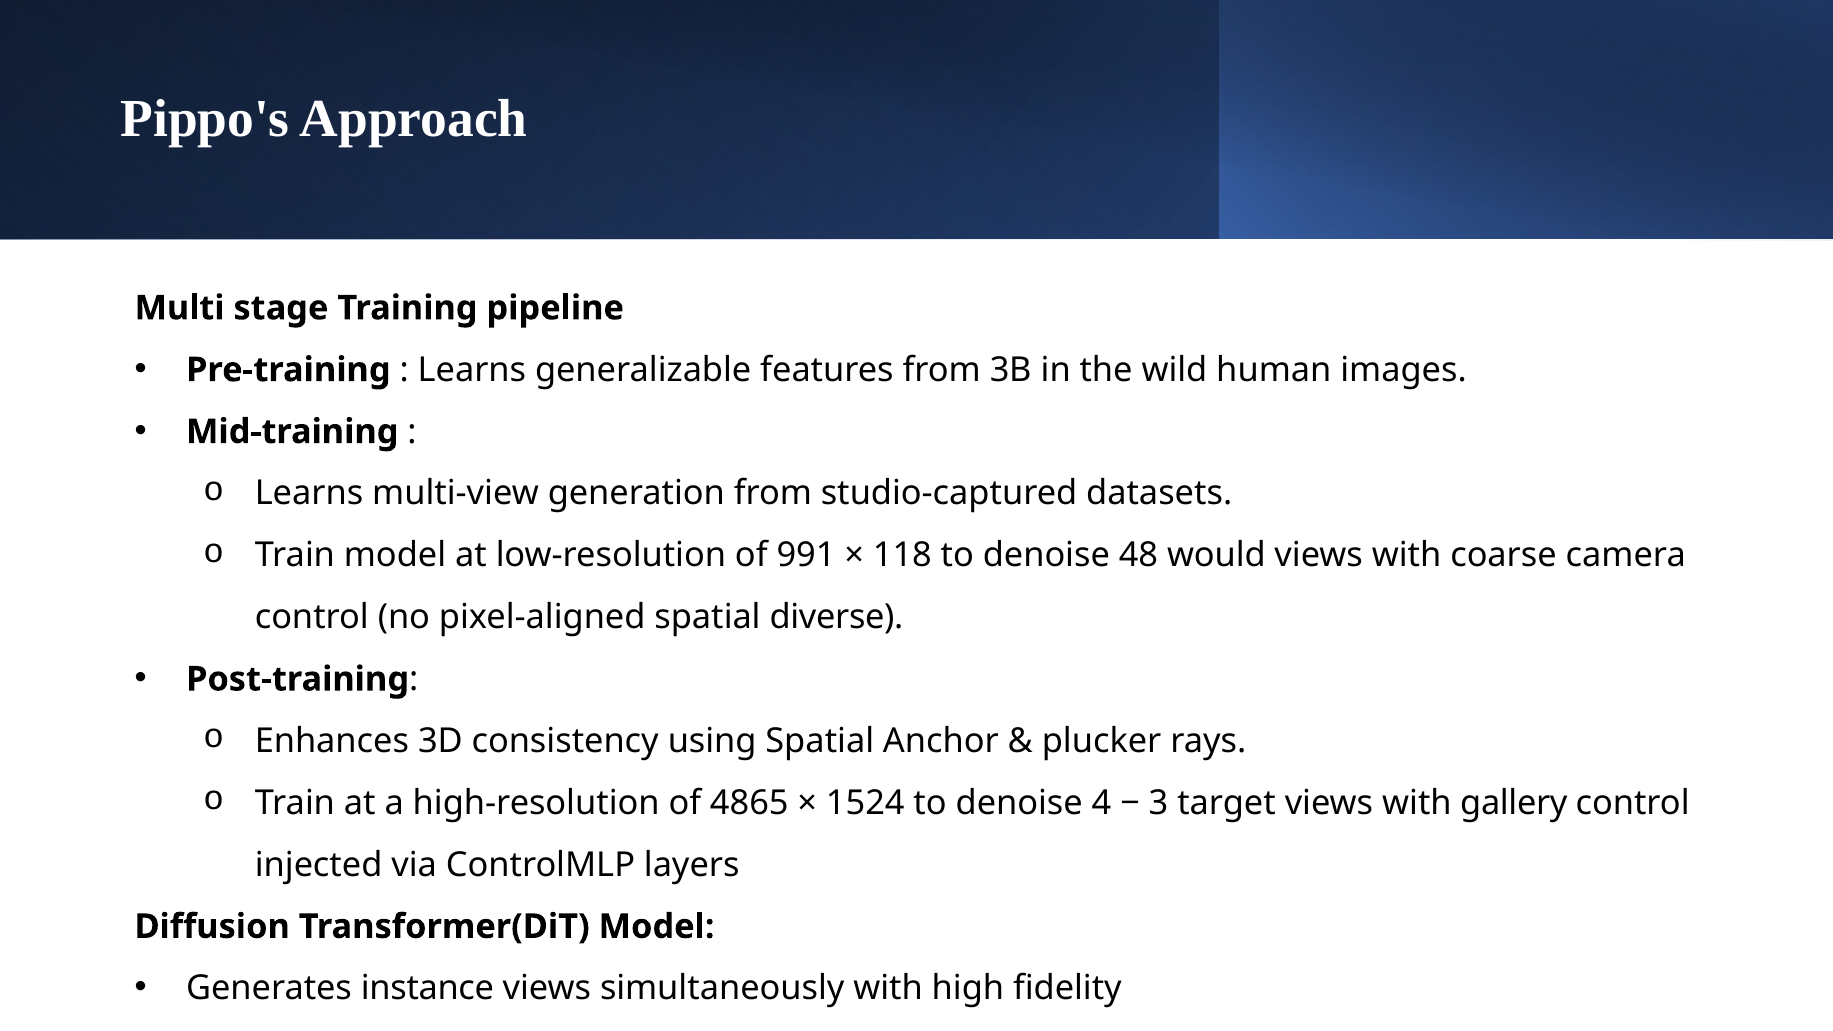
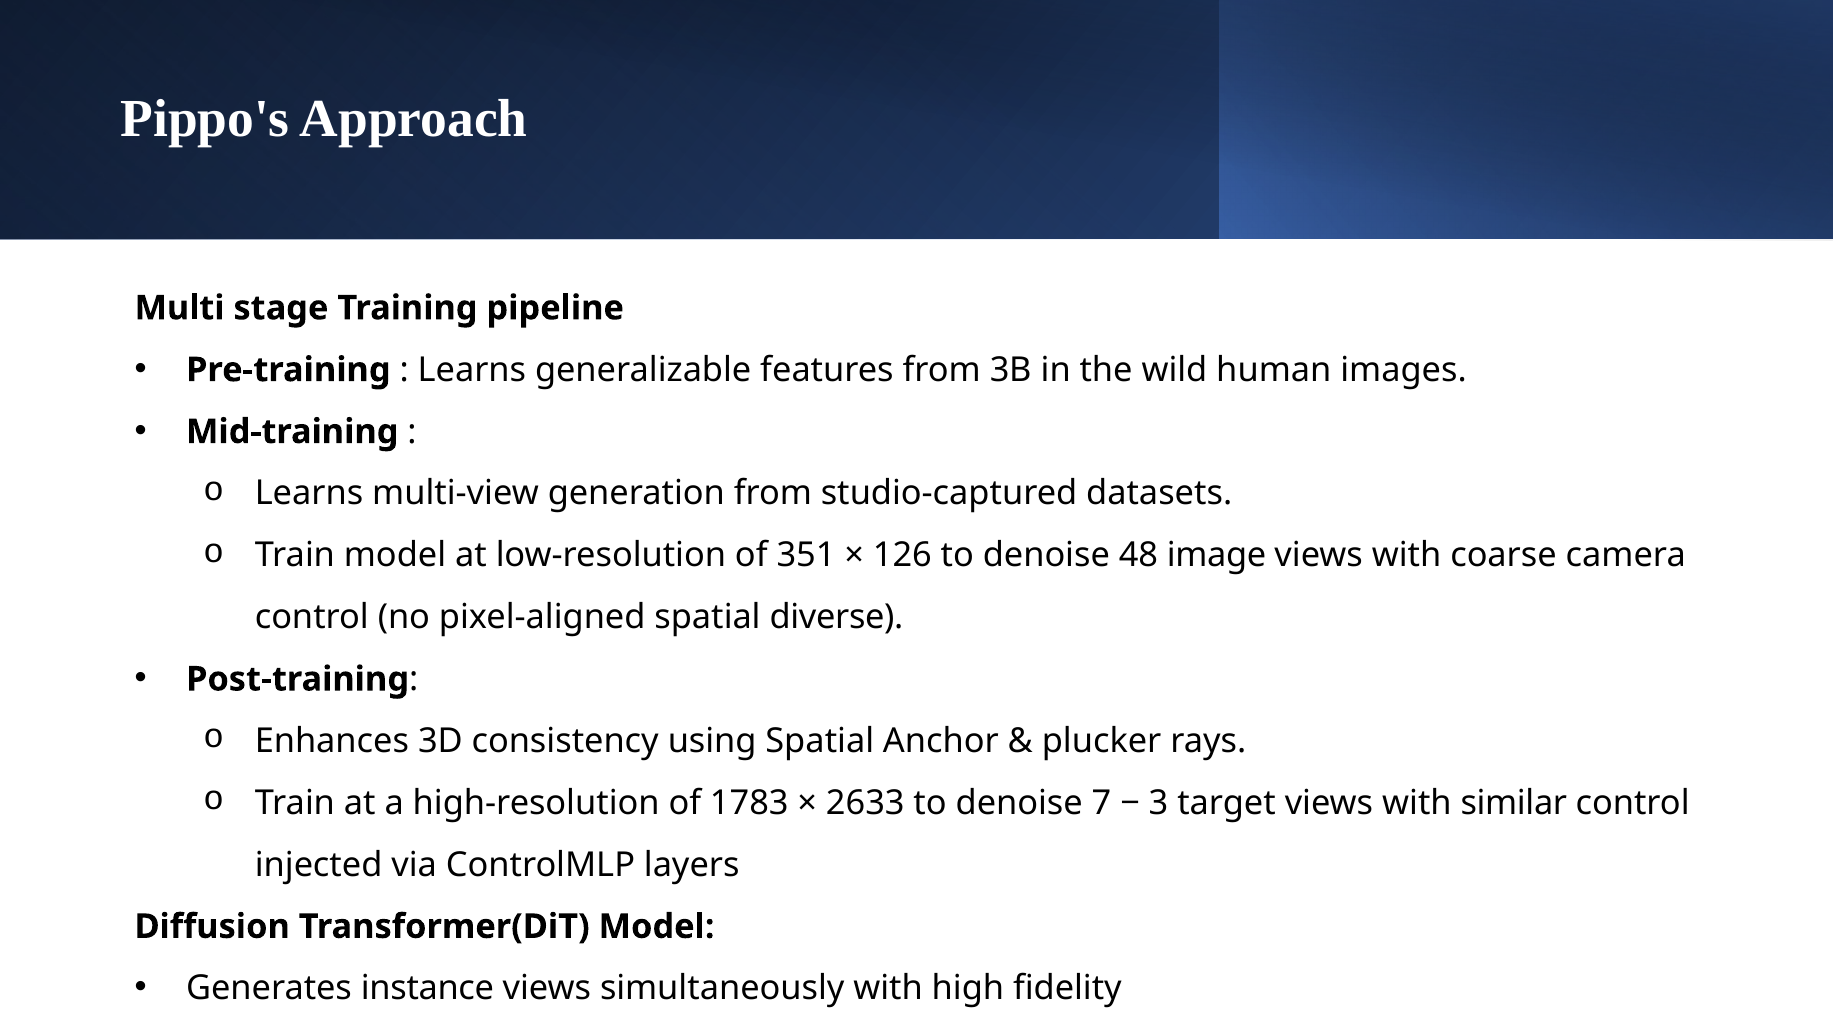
991: 991 -> 351
118: 118 -> 126
would: would -> image
4865: 4865 -> 1783
1524: 1524 -> 2633
4: 4 -> 7
gallery: gallery -> similar
